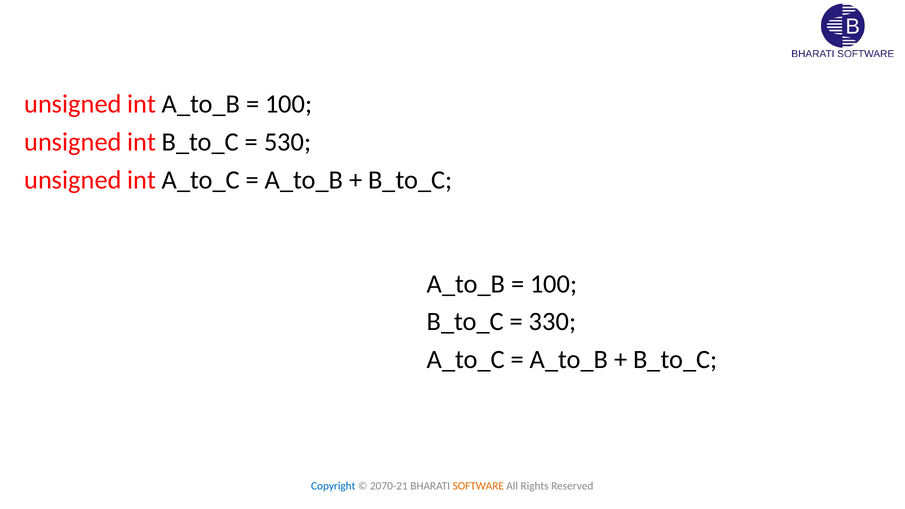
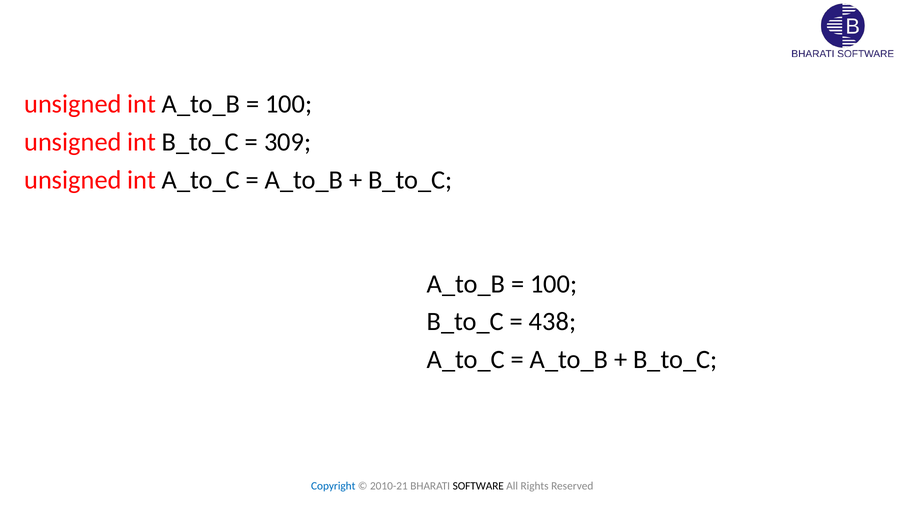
530: 530 -> 309
330: 330 -> 438
2070-21: 2070-21 -> 2010-21
SOFTWARE colour: orange -> black
